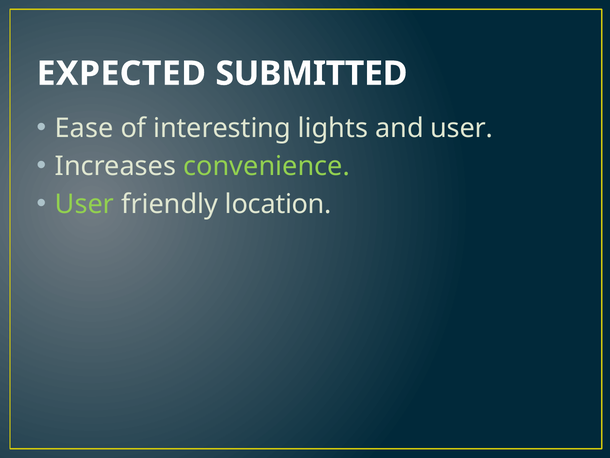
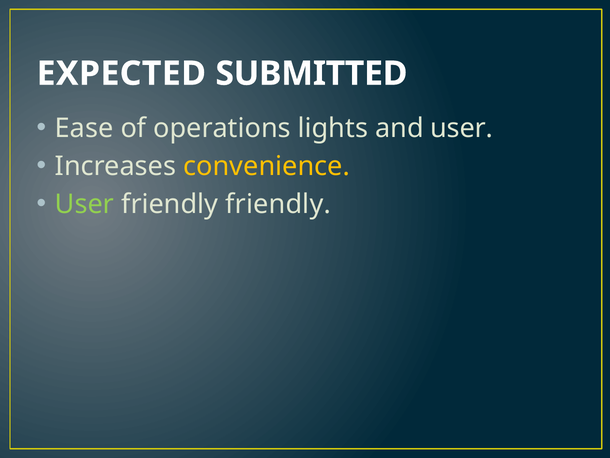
interesting: interesting -> operations
convenience colour: light green -> yellow
friendly location: location -> friendly
